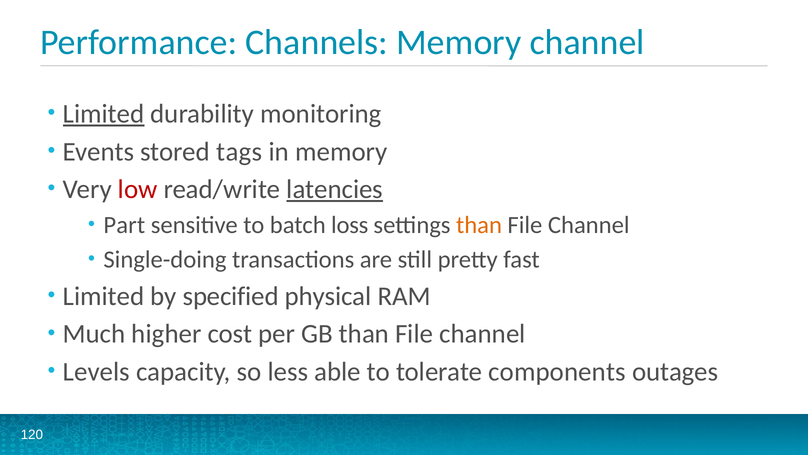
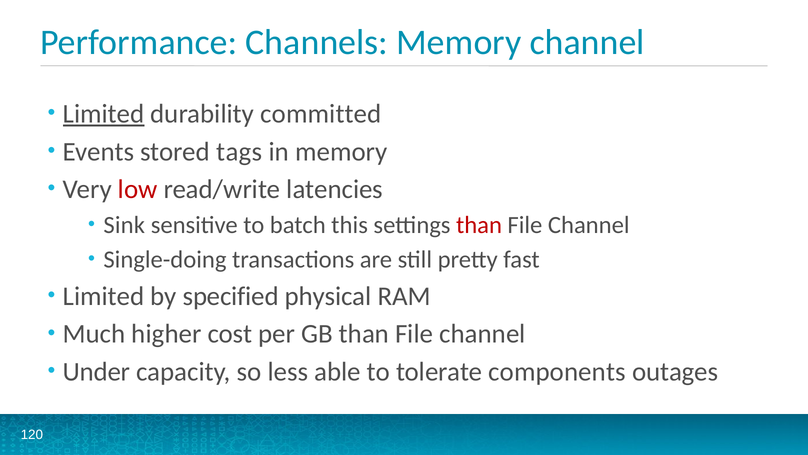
monitoring: monitoring -> committed
latencies underline: present -> none
Part: Part -> Sink
loss: loss -> this
than at (479, 225) colour: orange -> red
Levels: Levels -> Under
